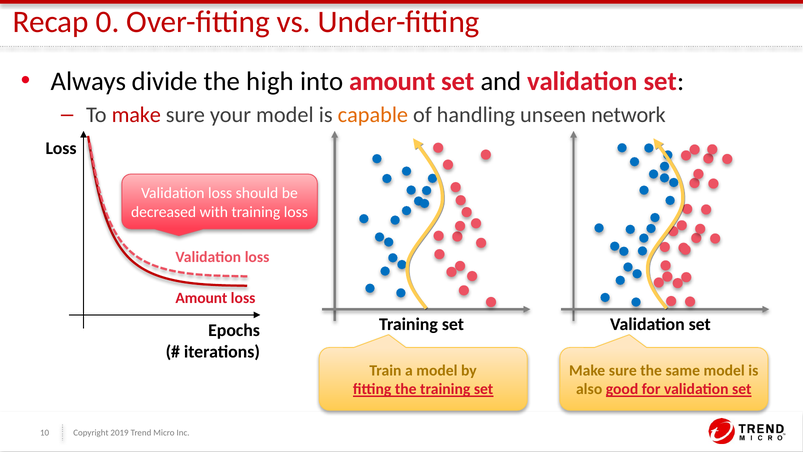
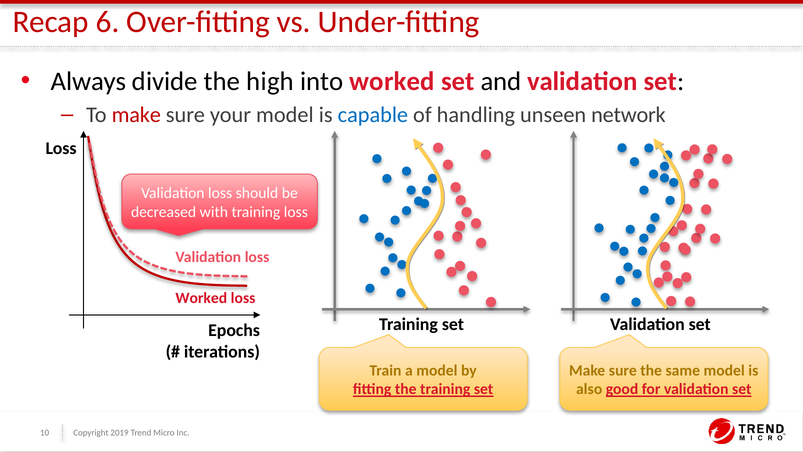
0: 0 -> 6
into amount: amount -> worked
capable colour: orange -> blue
Amount at (201, 298): Amount -> Worked
